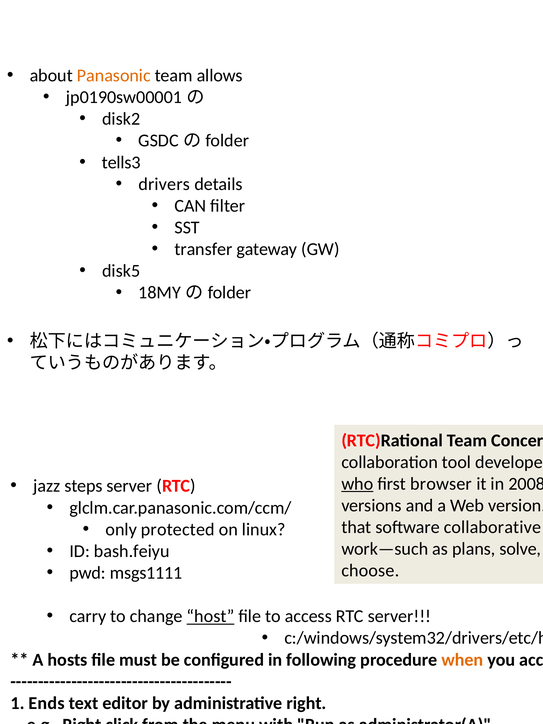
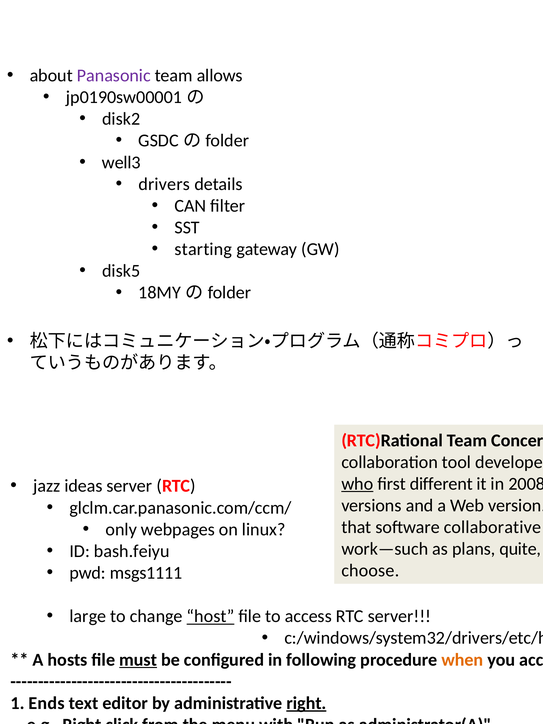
Panasonic colour: orange -> purple
tells3: tells3 -> well3
transfer: transfer -> starting
browser: browser -> different
steps: steps -> ideas
protected: protected -> webpages
solve: solve -> quite
carry: carry -> large
must underline: none -> present
right at (306, 703) underline: none -> present
